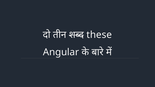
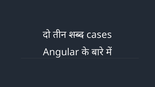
these: these -> cases
